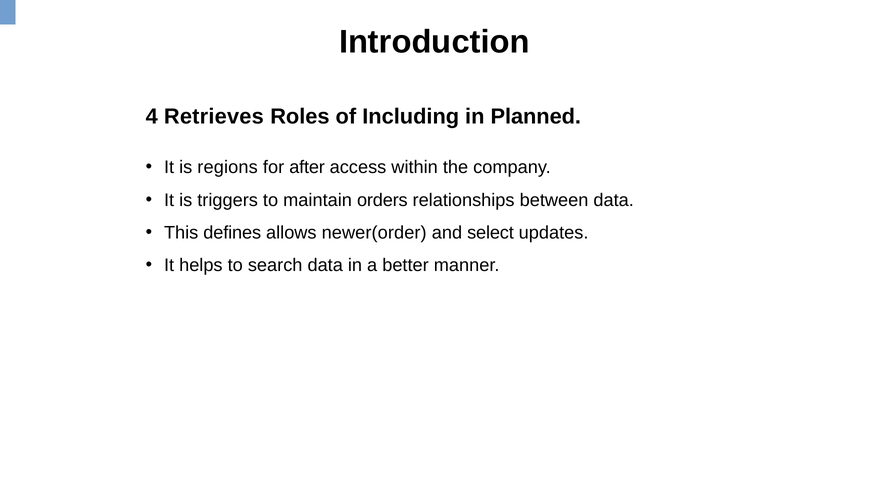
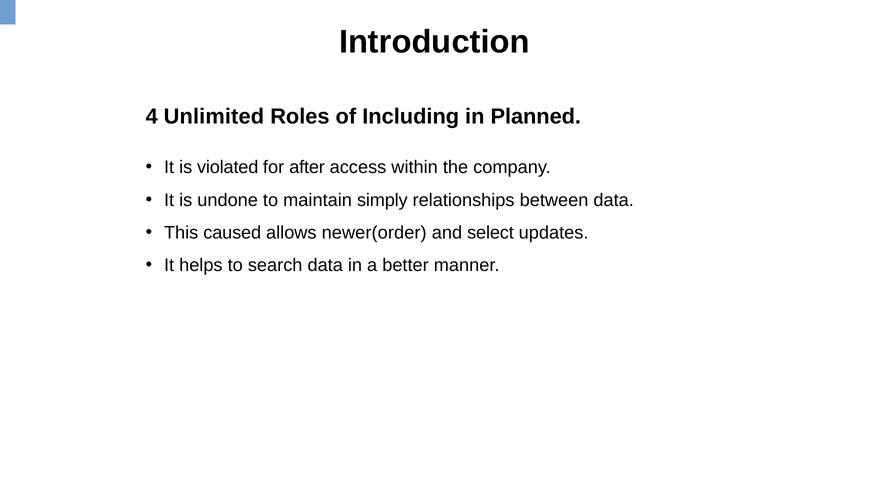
Retrieves: Retrieves -> Unlimited
regions: regions -> violated
triggers: triggers -> undone
orders: orders -> simply
defines: defines -> caused
